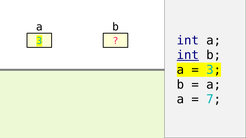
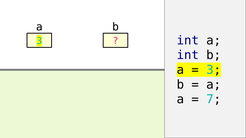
int at (188, 55) underline: present -> none
